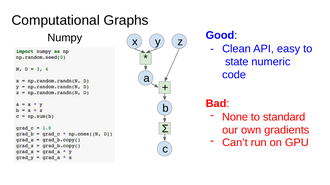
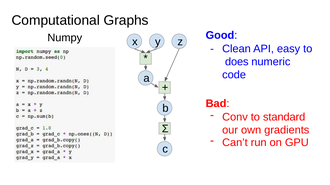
state: state -> does
None: None -> Conv
